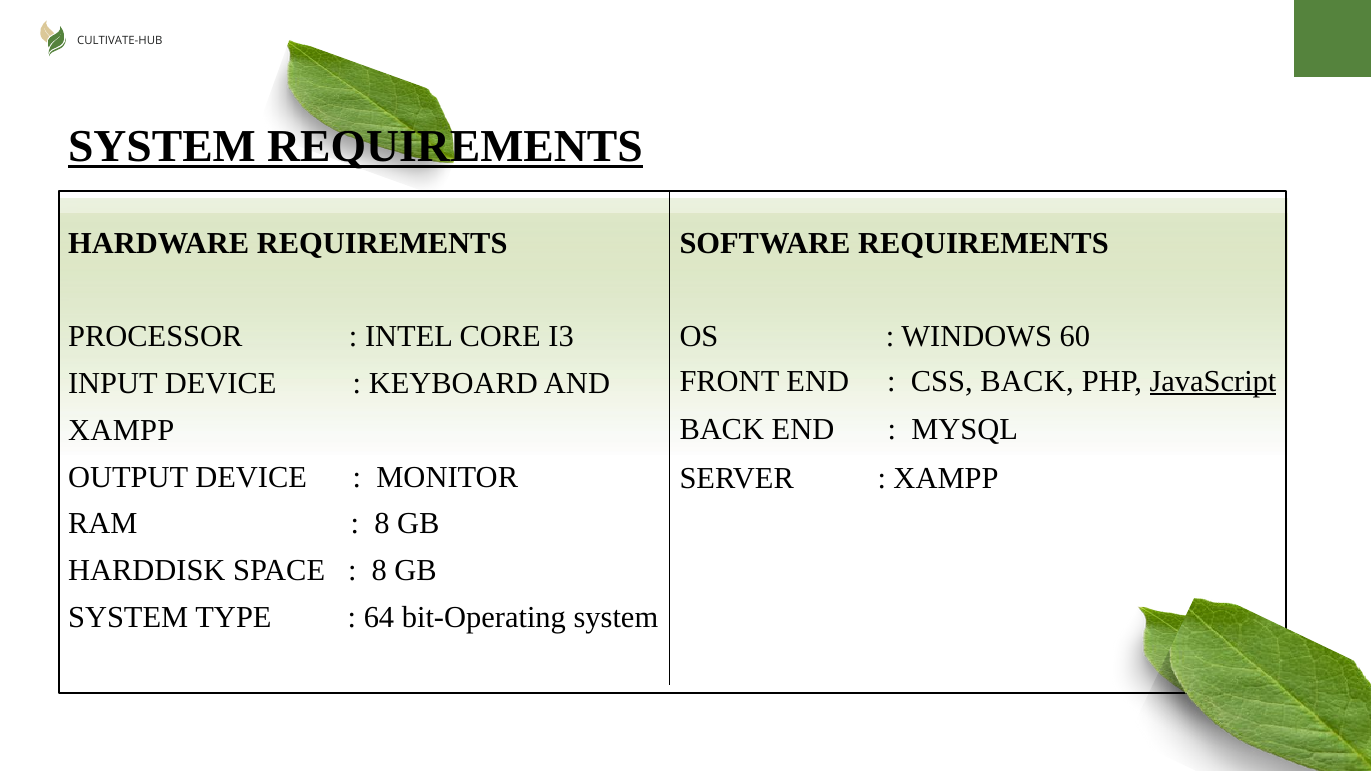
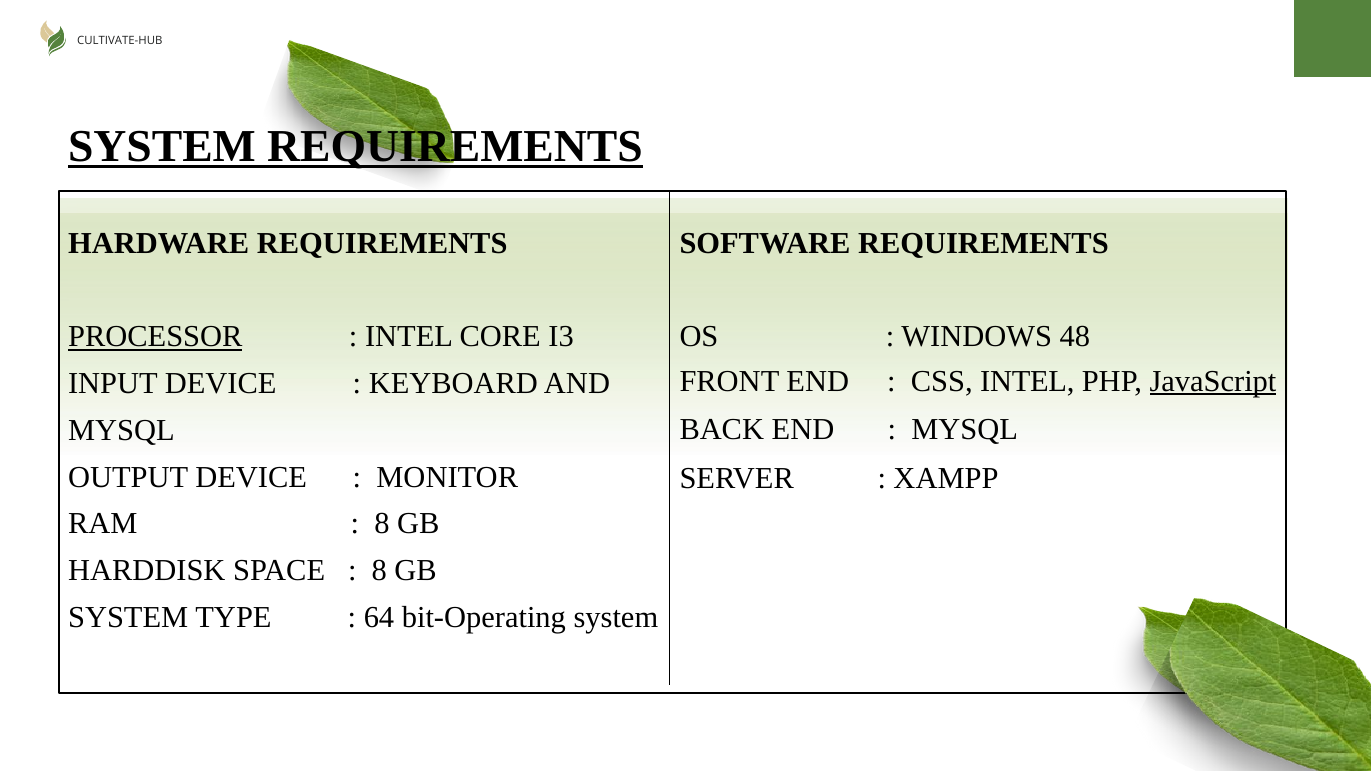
PROCESSOR underline: none -> present
60: 60 -> 48
CSS BACK: BACK -> INTEL
XAMPP at (121, 430): XAMPP -> MYSQL
